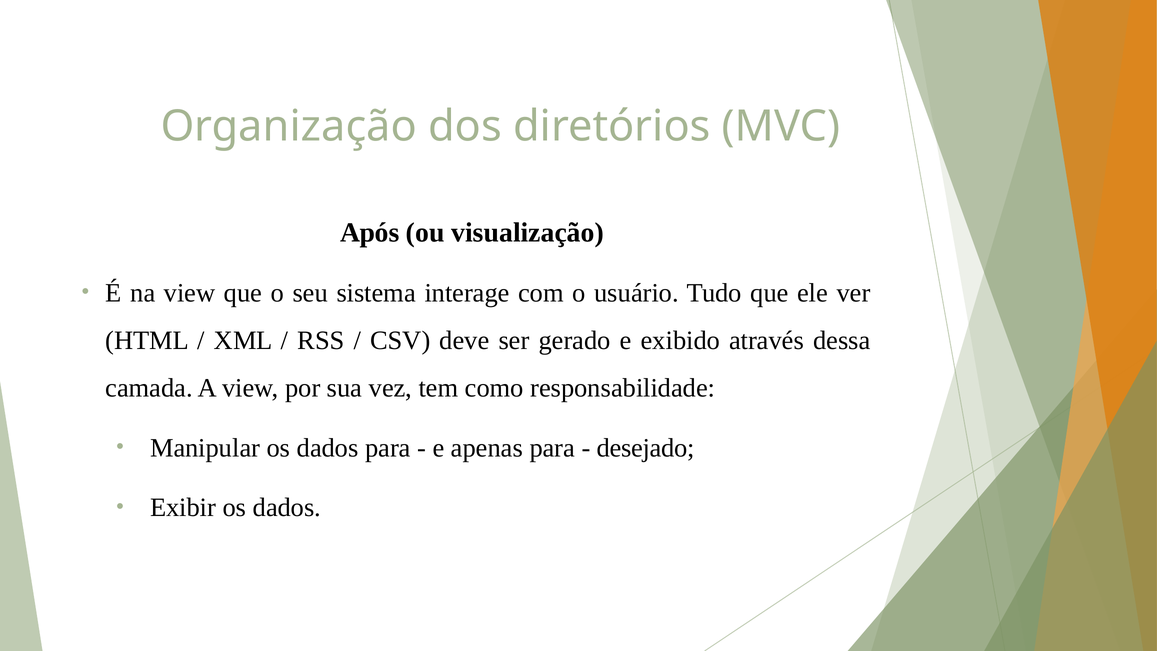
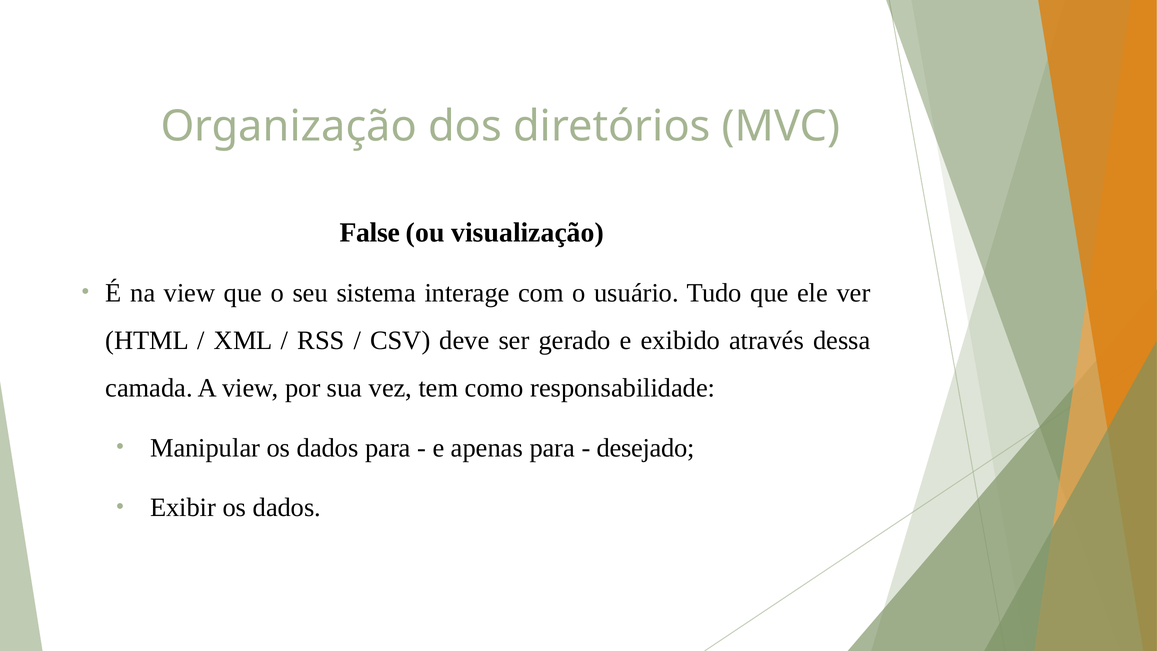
Após: Após -> False
